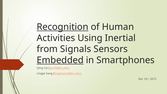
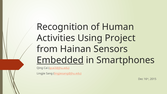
Recognition underline: present -> none
Inertial: Inertial -> Project
Signals: Signals -> Hainan
